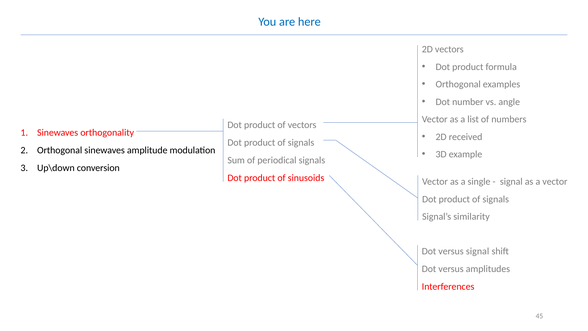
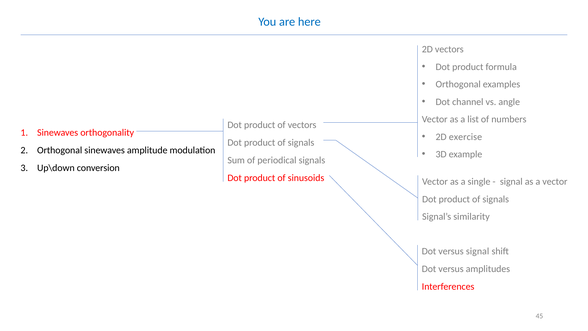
number: number -> channel
received: received -> exercise
